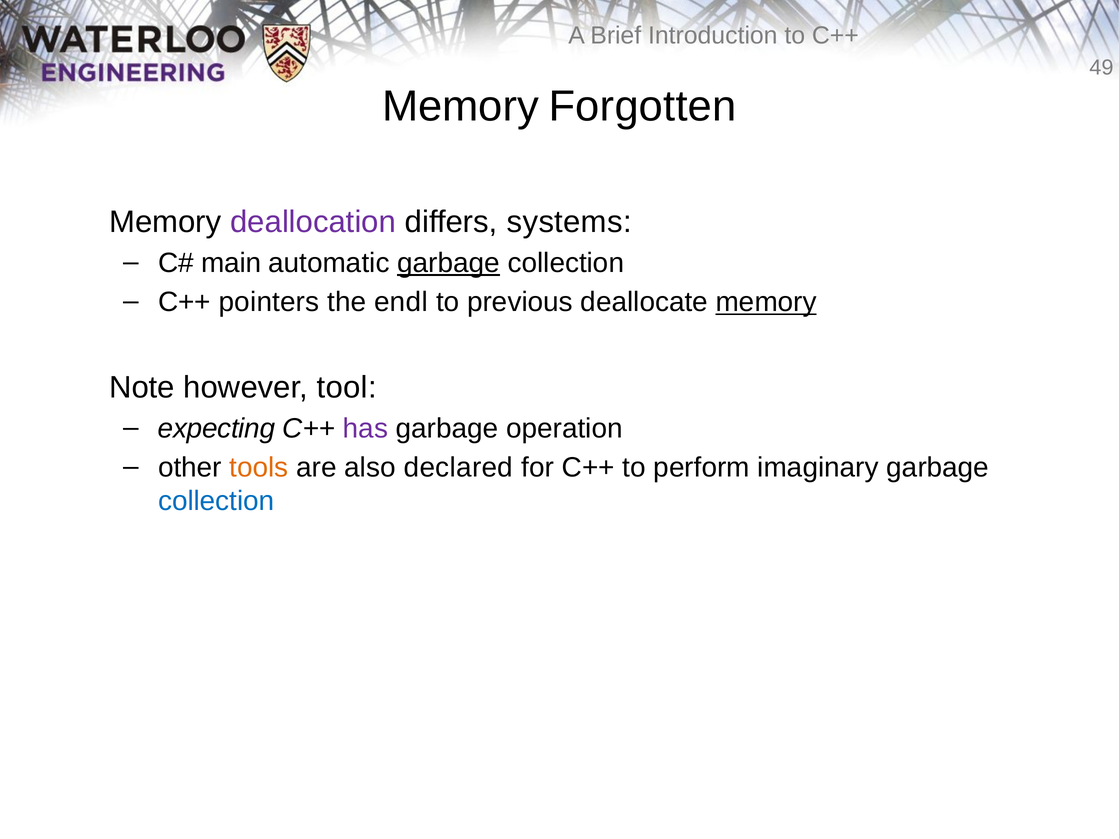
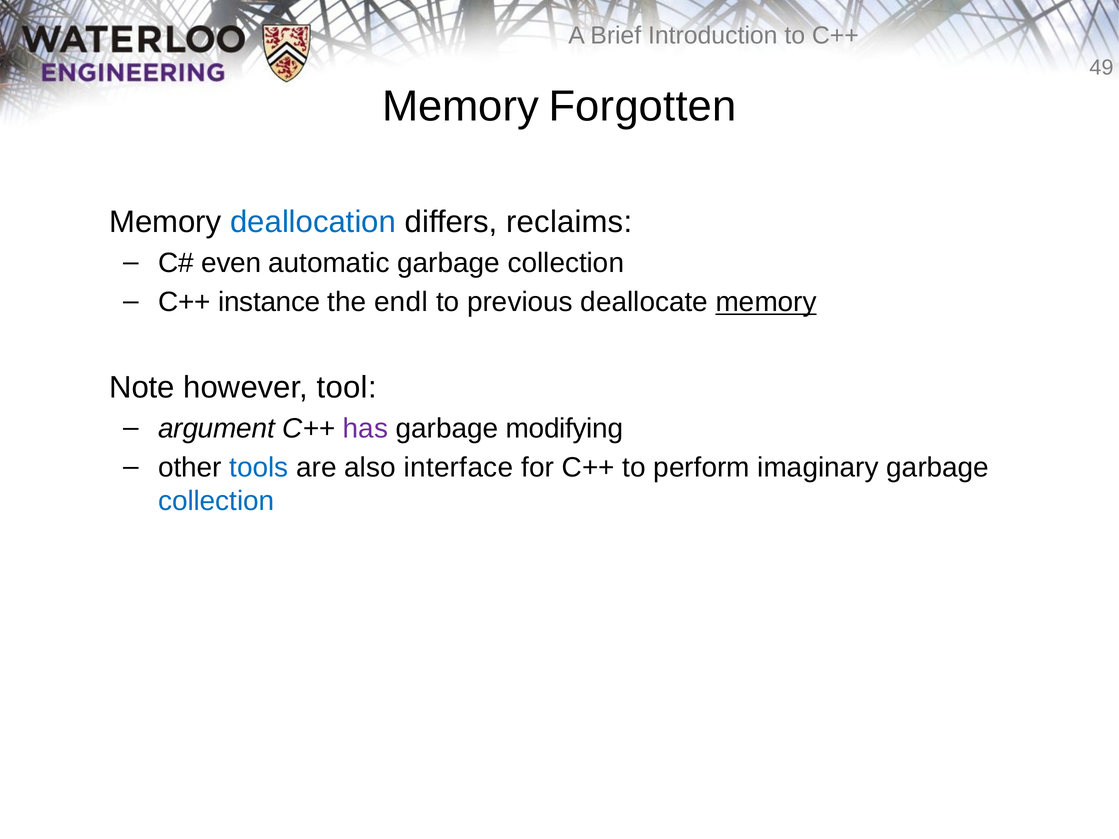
deallocation colour: purple -> blue
systems: systems -> reclaims
main: main -> even
garbage at (449, 263) underline: present -> none
pointers: pointers -> instance
expecting: expecting -> argument
operation: operation -> modifying
tools colour: orange -> blue
declared: declared -> interface
